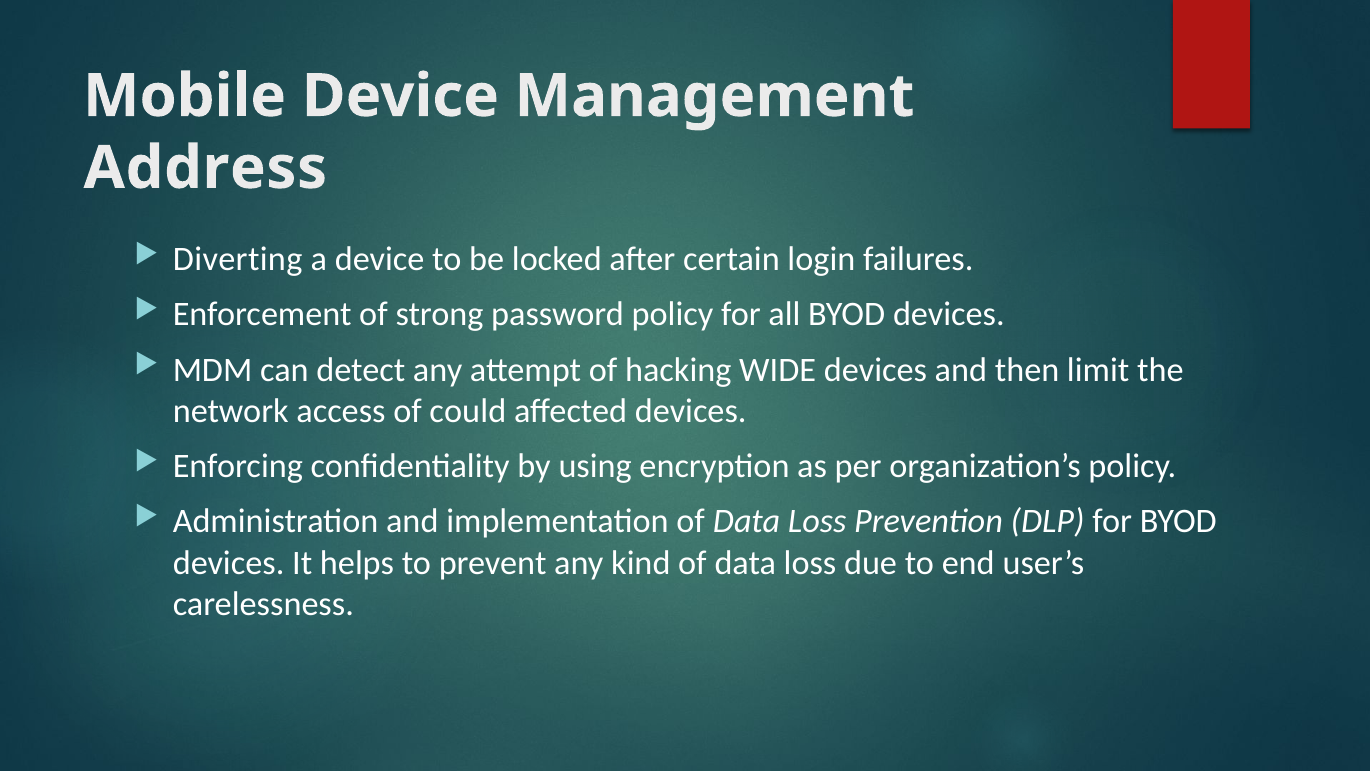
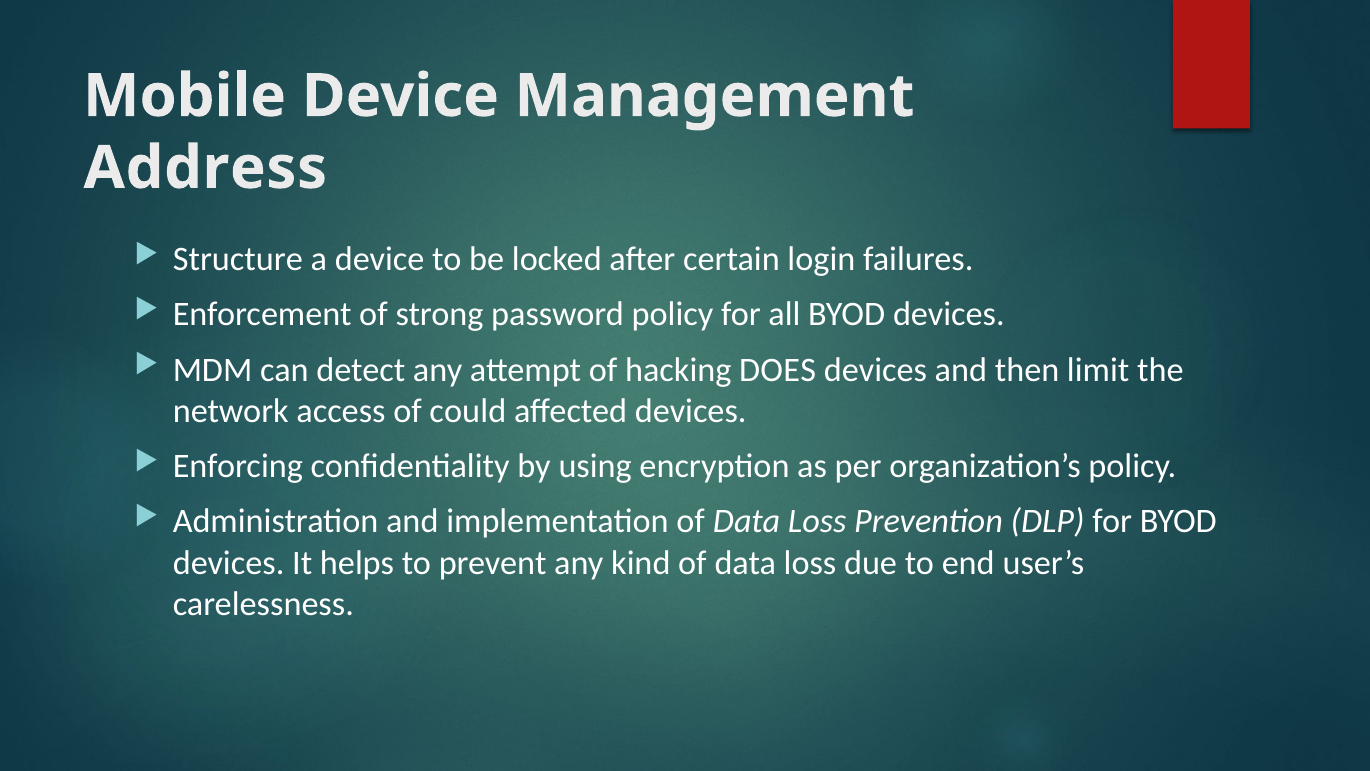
Diverting: Diverting -> Structure
WIDE: WIDE -> DOES
